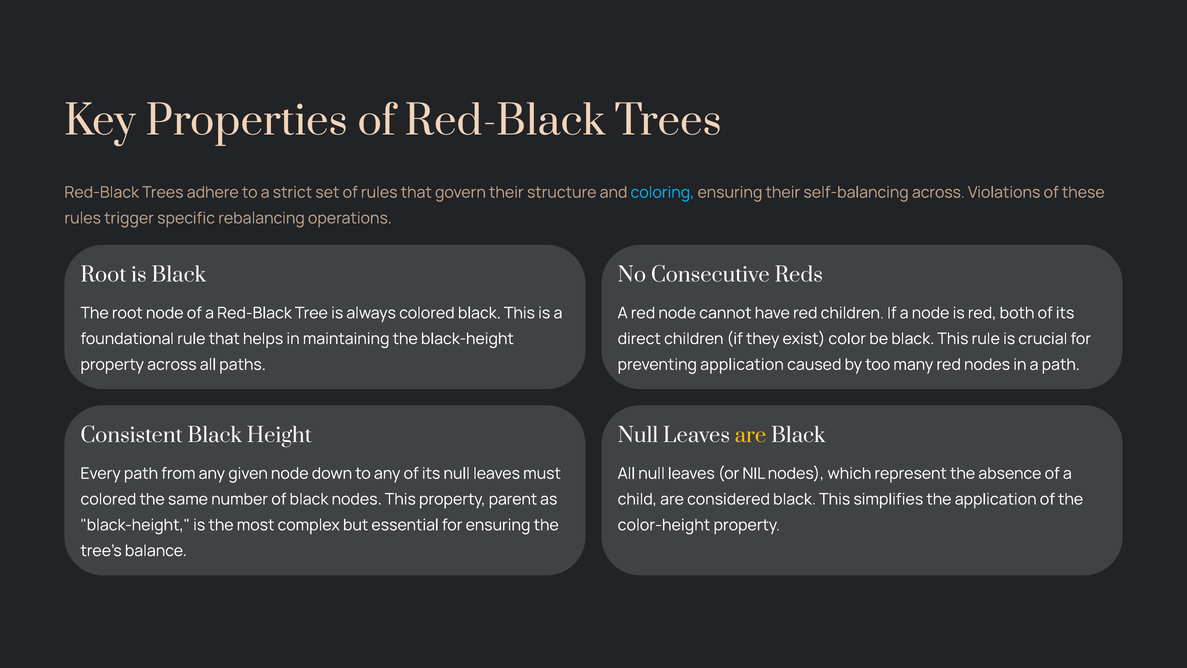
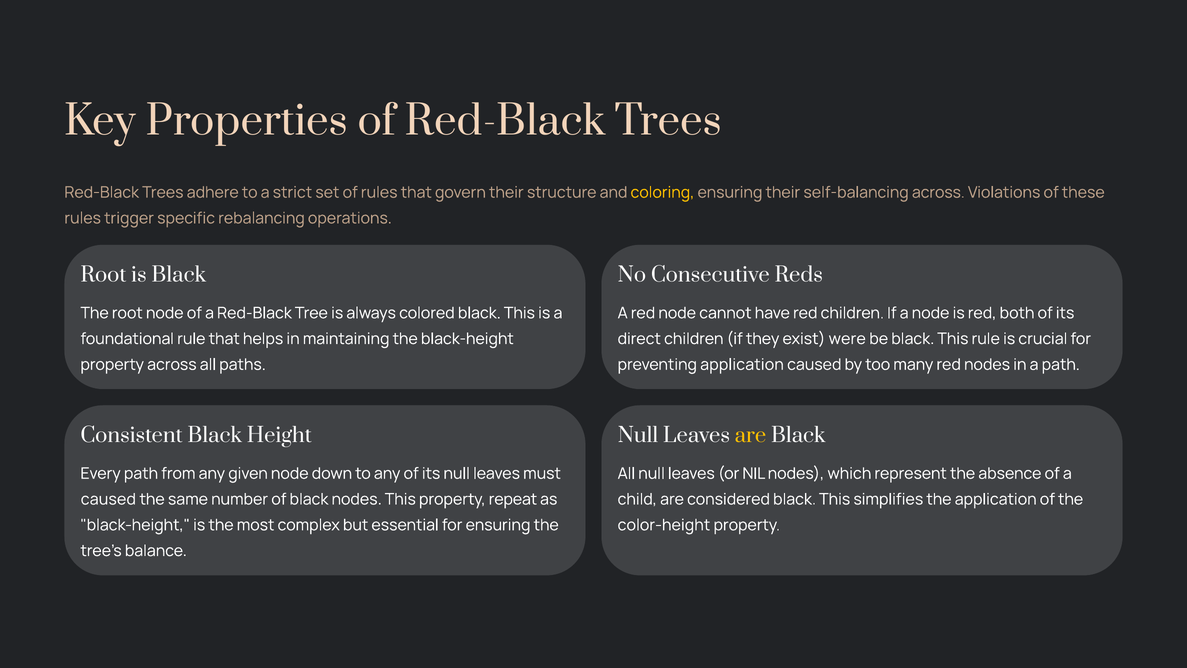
coloring colour: light blue -> yellow
color: color -> were
colored at (108, 499): colored -> caused
parent: parent -> repeat
